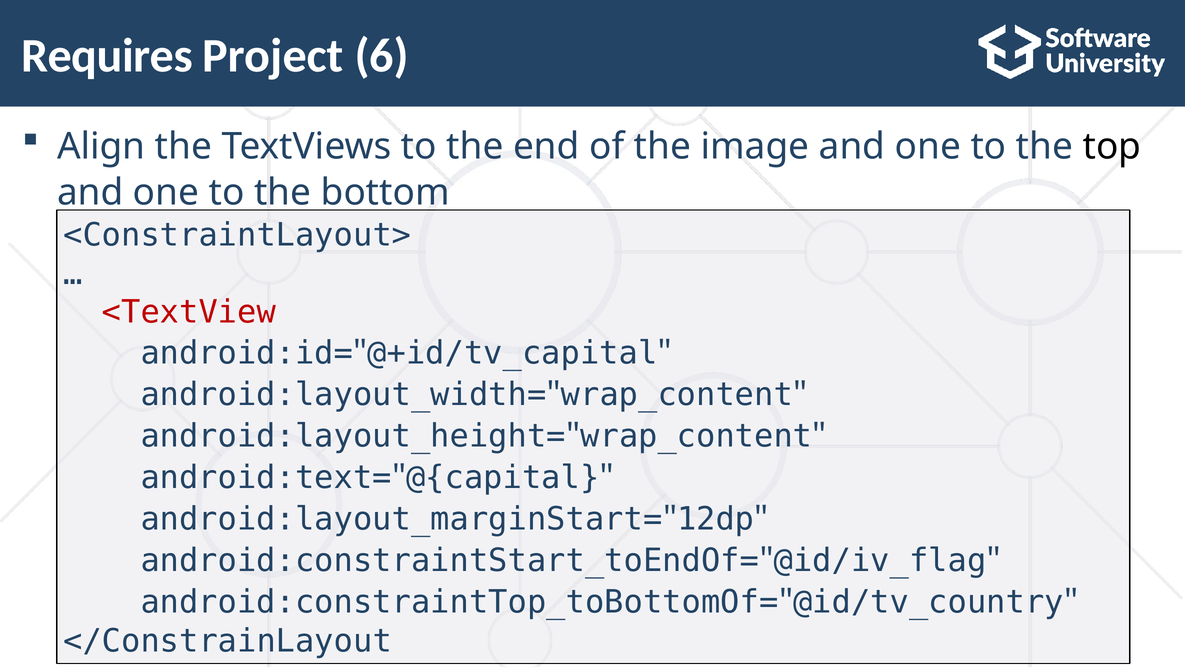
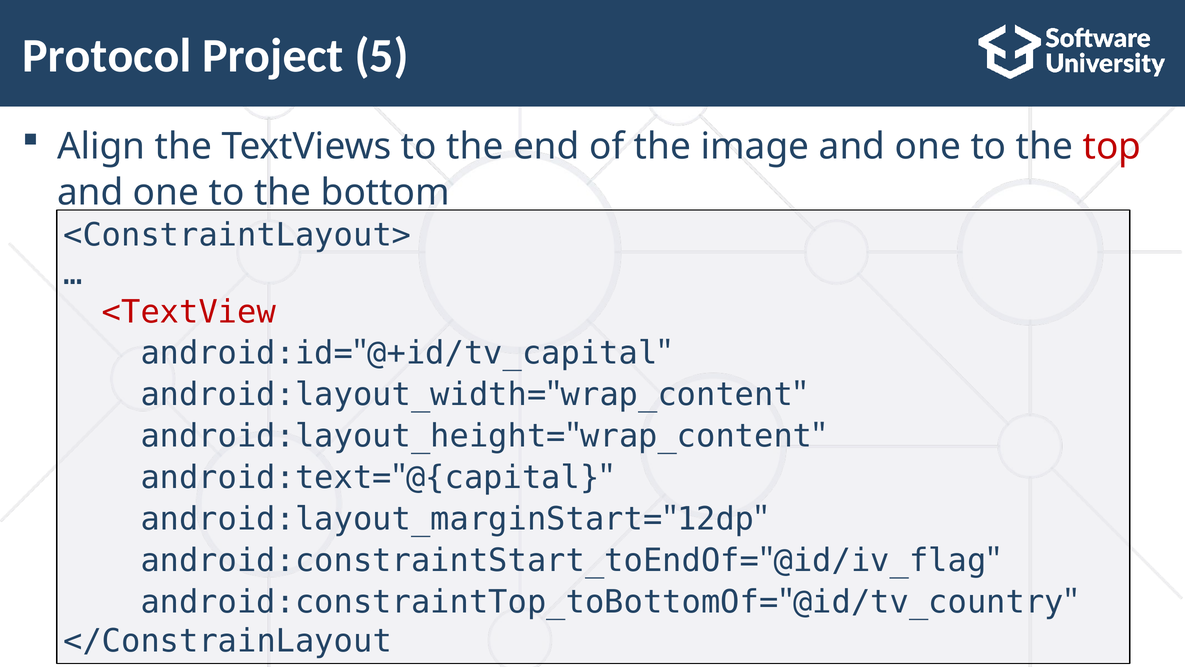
Requires: Requires -> Protocol
6: 6 -> 5
top colour: black -> red
